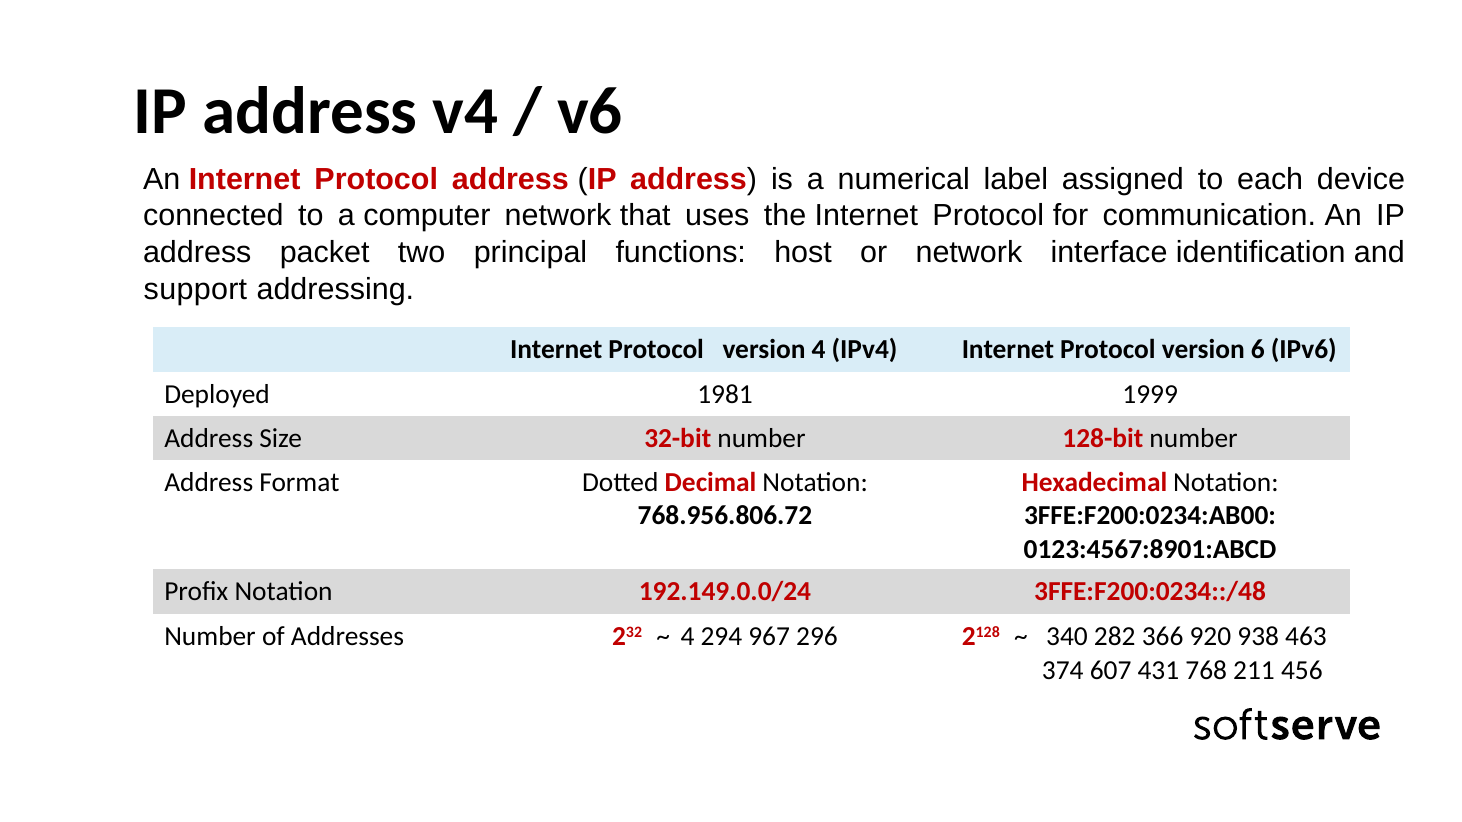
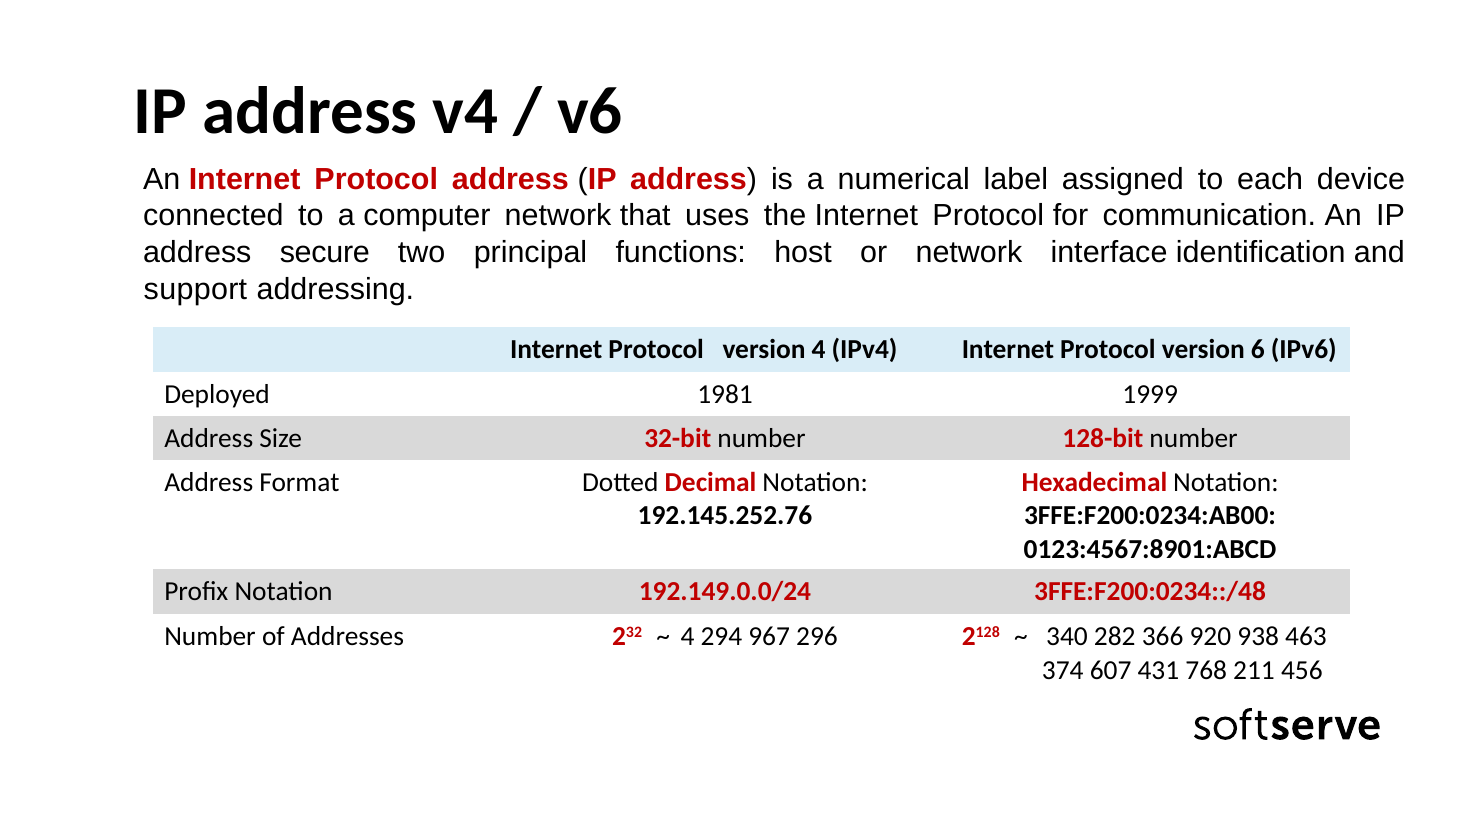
packet: packet -> secure
768.956.806.72: 768.956.806.72 -> 192.145.252.76
